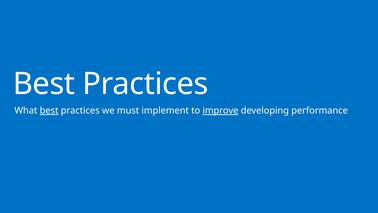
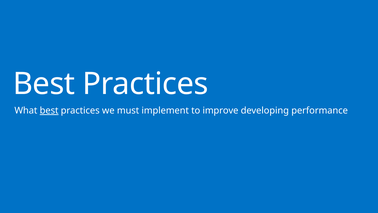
improve underline: present -> none
